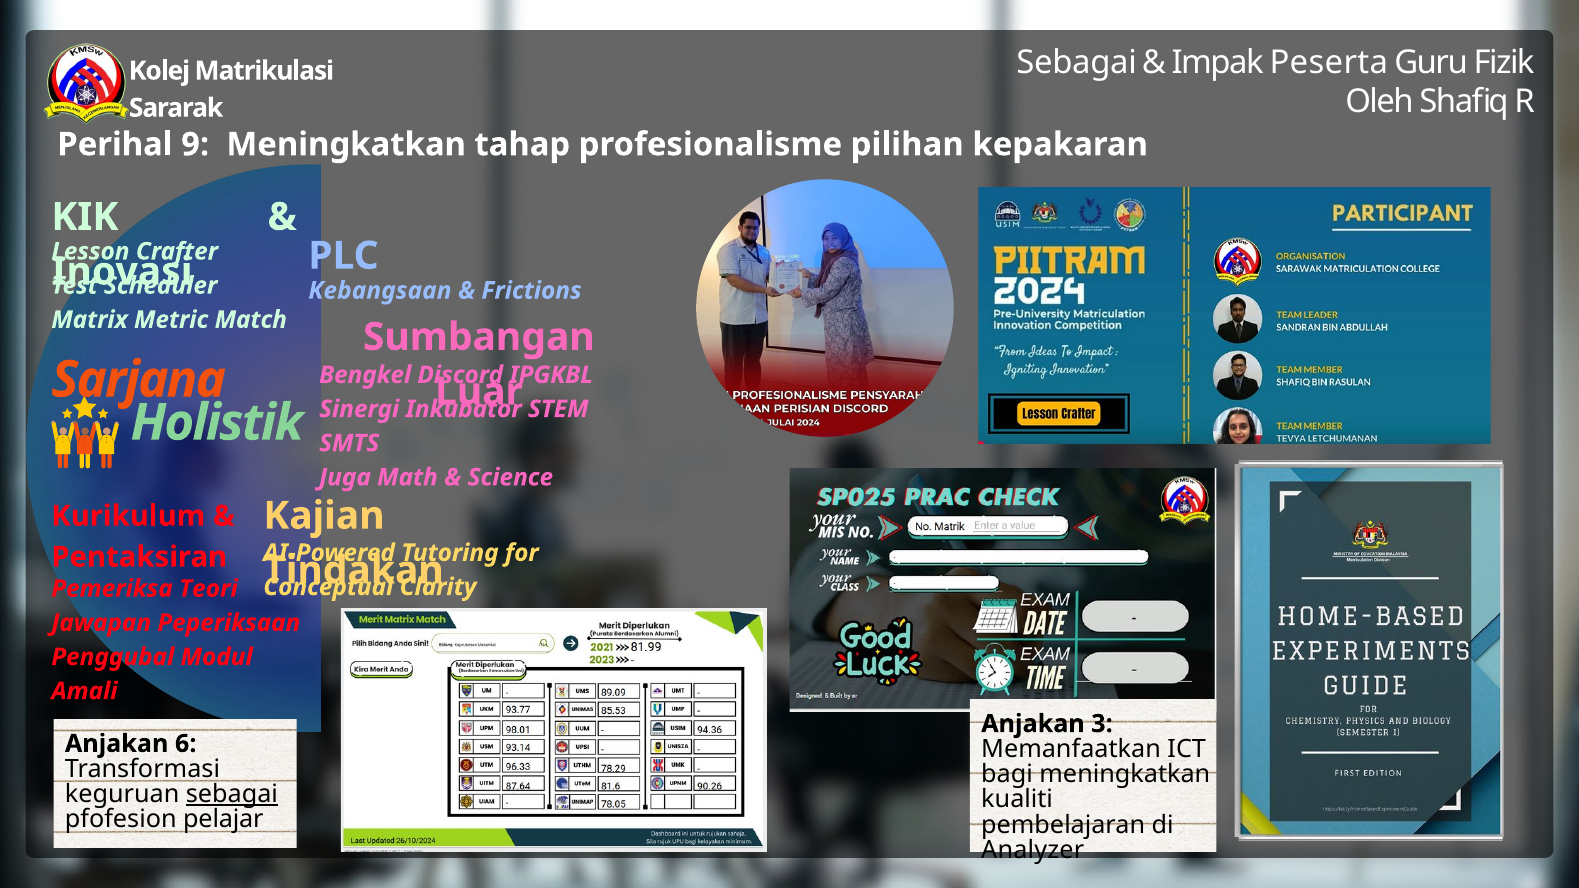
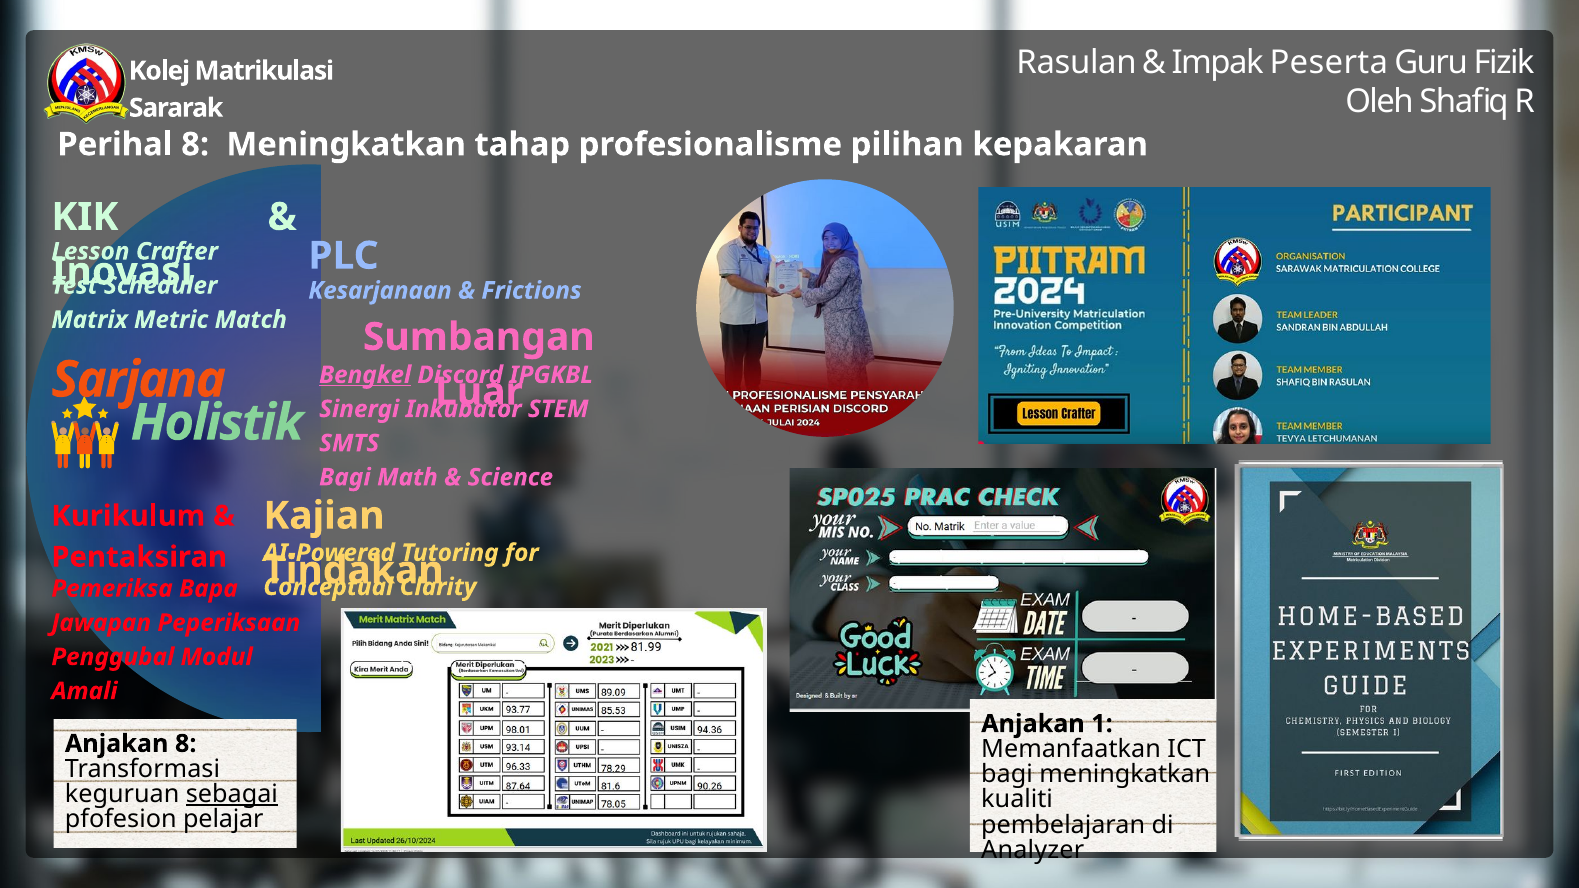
Sebagai at (1077, 62): Sebagai -> Rasulan
Perihal 9: 9 -> 8
Kebangsaan: Kebangsaan -> Kesarjanaan
Bengkel underline: none -> present
Juga at (345, 477): Juga -> Bagi
Teori: Teori -> Bapa
3: 3 -> 1
Anjakan 6: 6 -> 8
